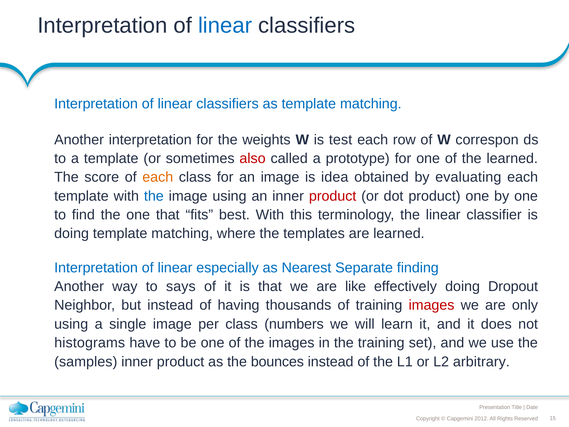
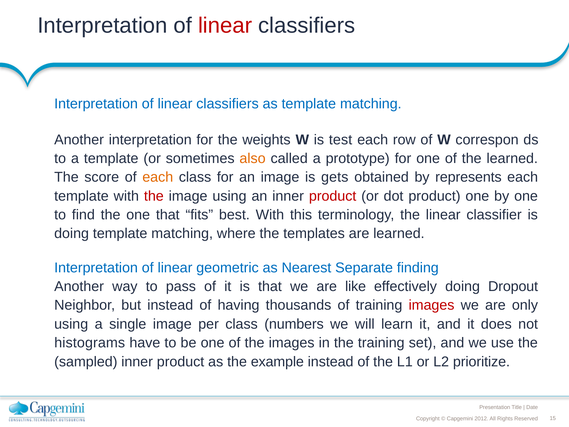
linear at (225, 25) colour: blue -> red
also colour: red -> orange
idea: idea -> gets
evaluating: evaluating -> represents
the at (154, 196) colour: blue -> red
especially: especially -> geometric
says: says -> pass
samples: samples -> sampled
bounces: bounces -> example
arbitrary: arbitrary -> prioritize
